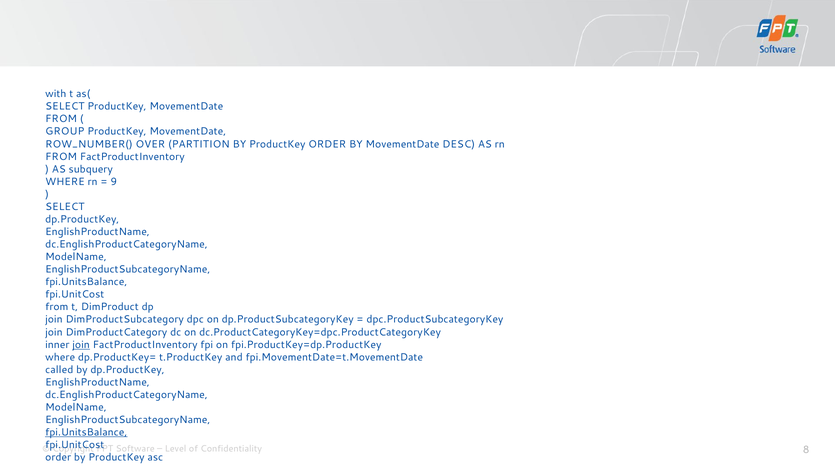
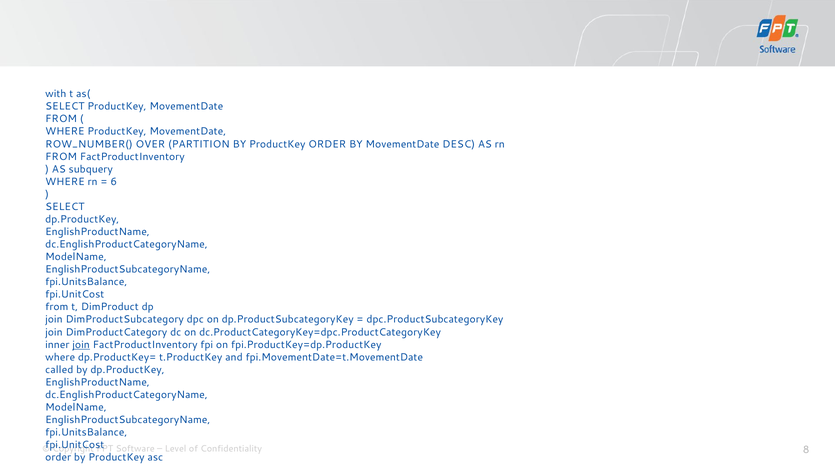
GROUP at (65, 131): GROUP -> WHERE
9: 9 -> 6
fpi.UnitsBalance at (86, 432) underline: present -> none
